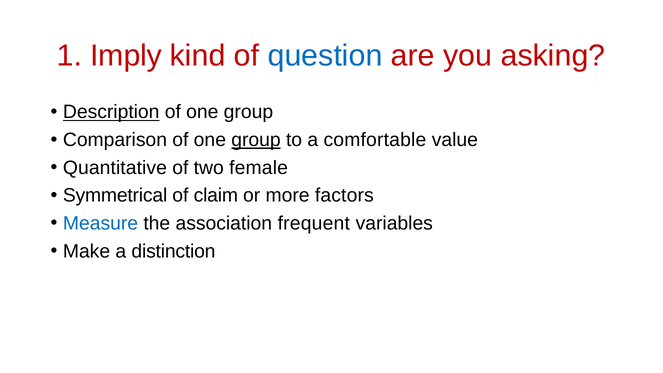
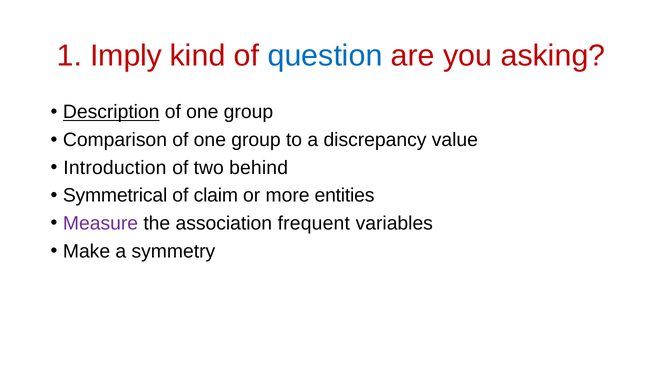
group at (256, 140) underline: present -> none
comfortable: comfortable -> discrepancy
Quantitative: Quantitative -> Introduction
female: female -> behind
factors: factors -> entities
Measure colour: blue -> purple
distinction: distinction -> symmetry
